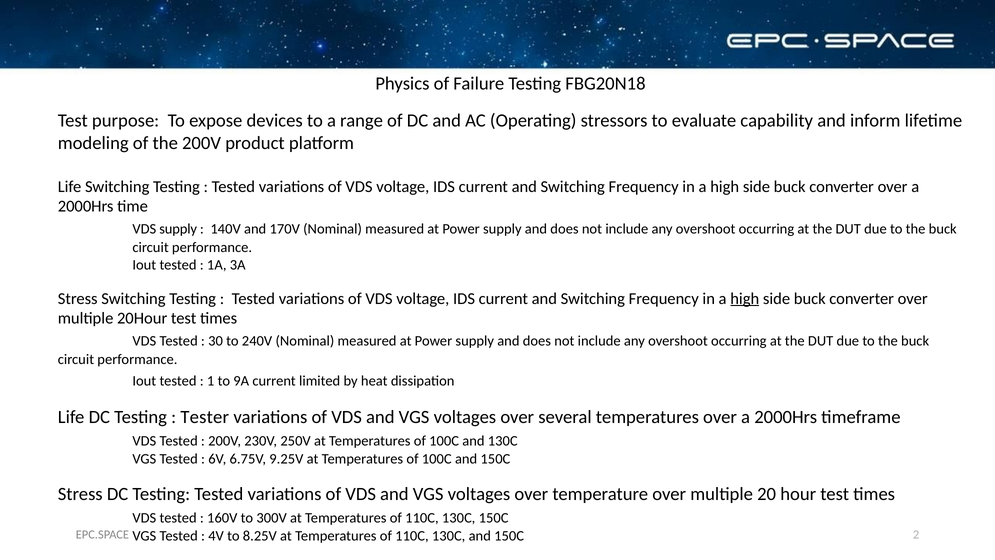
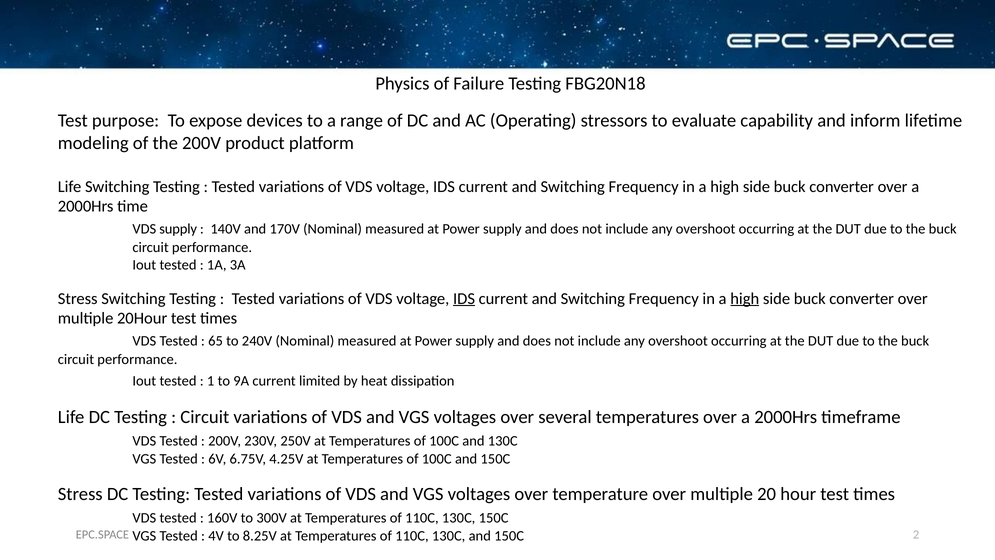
IDS at (464, 298) underline: none -> present
30: 30 -> 65
Tester at (205, 417): Tester -> Circuit
9.25V: 9.25V -> 4.25V
